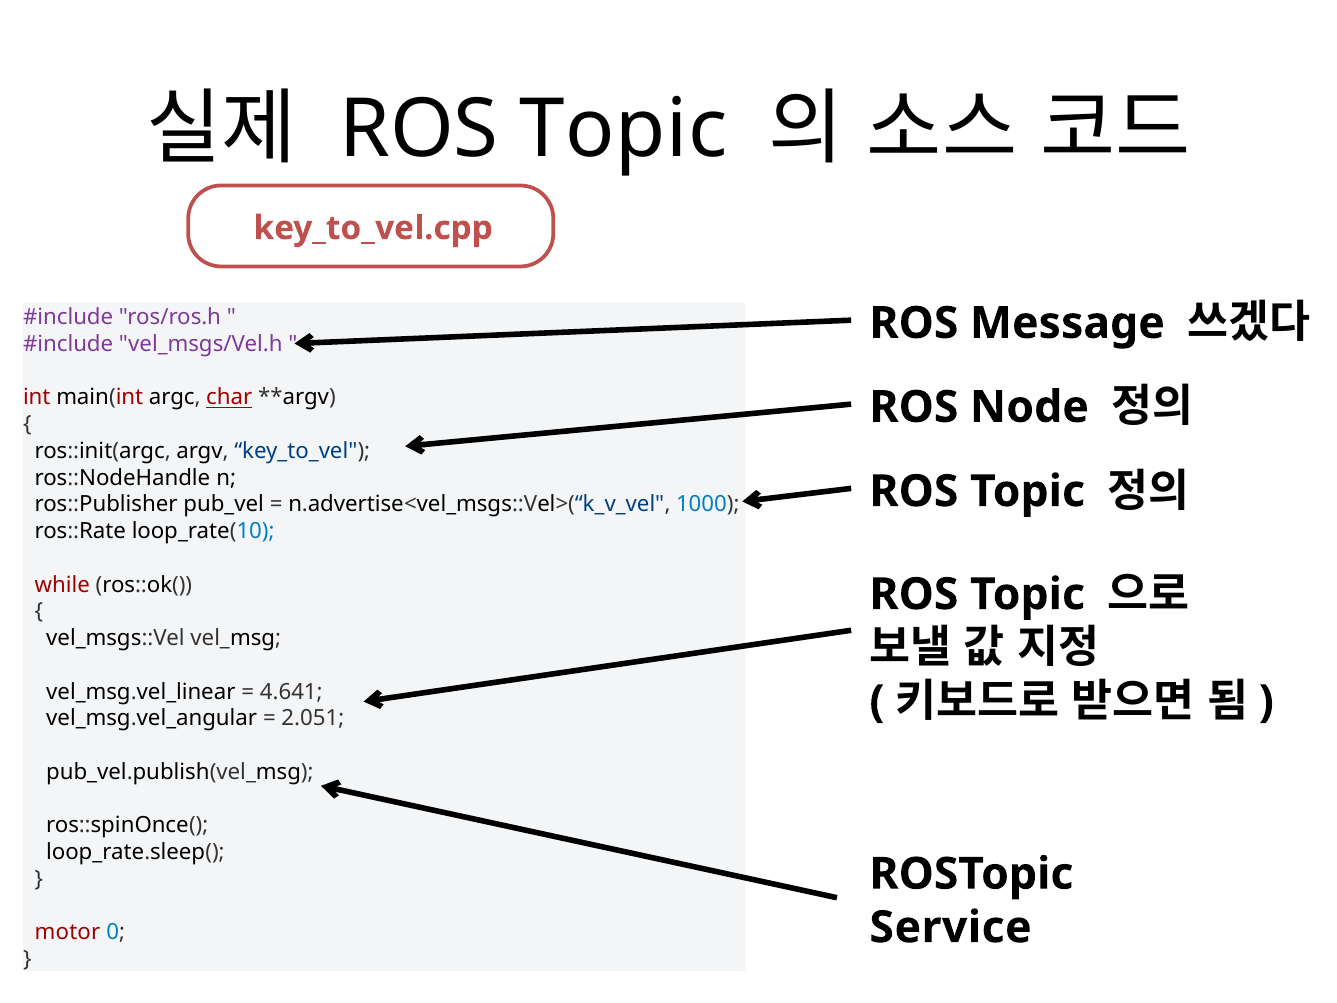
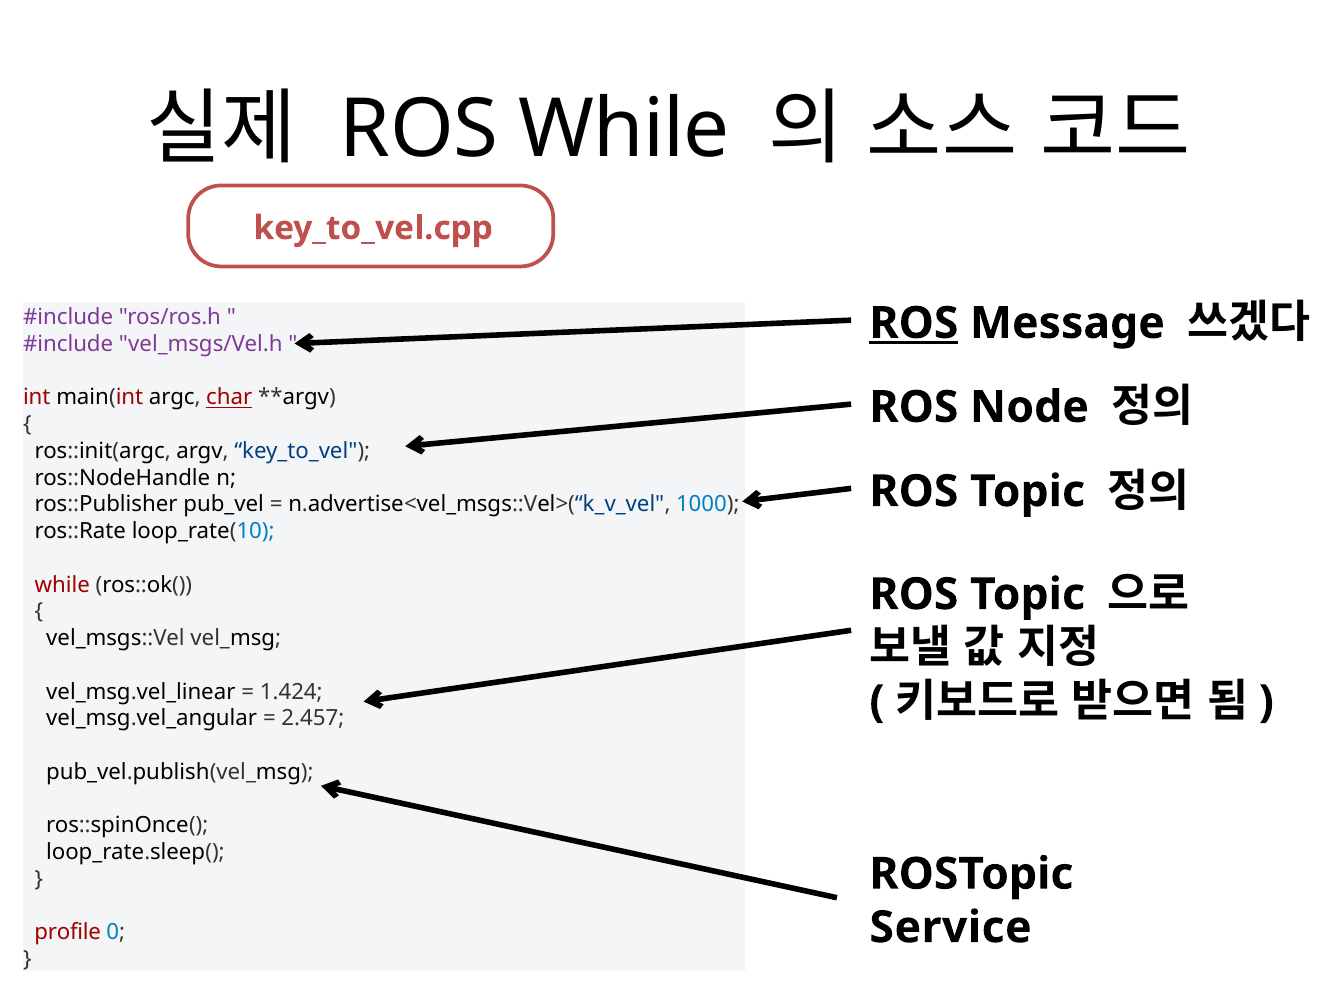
Topic at (624, 129): Topic -> While
ROS at (914, 323) underline: none -> present
4.641: 4.641 -> 1.424
2.051: 2.051 -> 2.457
motor: motor -> profile
